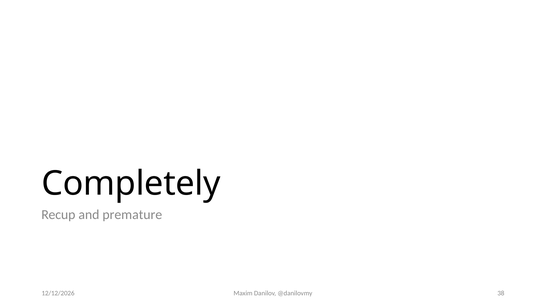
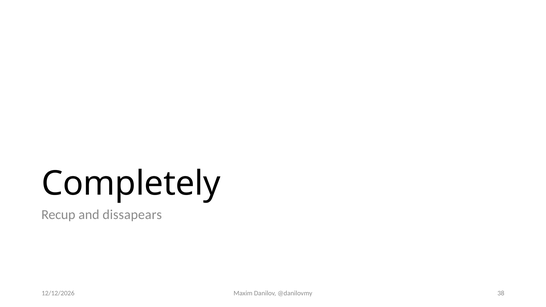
premature: premature -> dissapears
